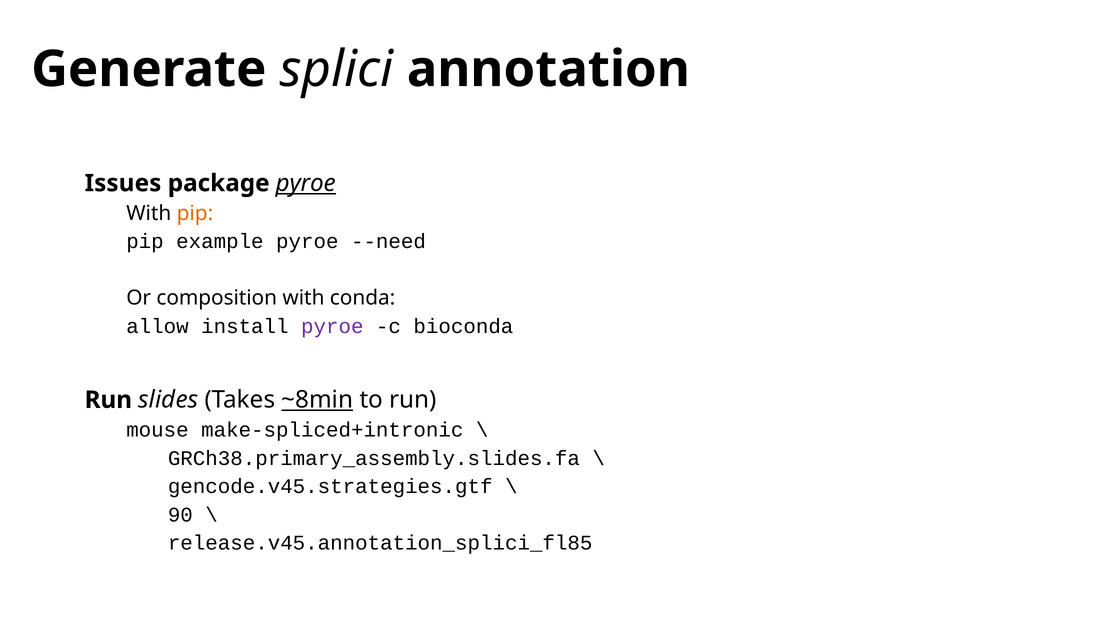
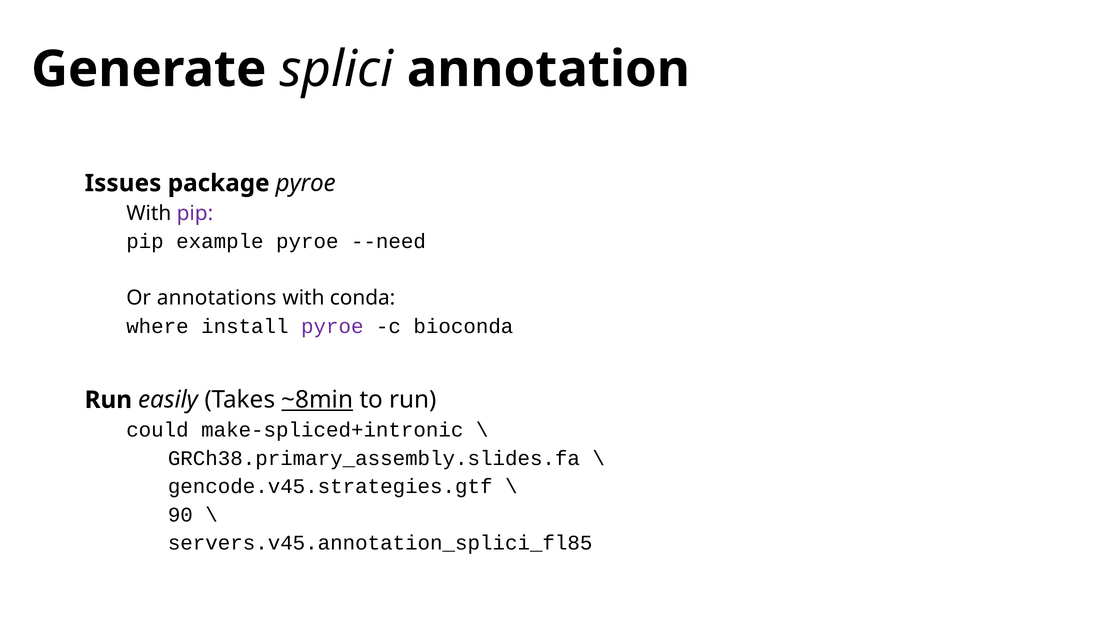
pyroe at (306, 183) underline: present -> none
pip at (195, 213) colour: orange -> purple
composition: composition -> annotations
allow: allow -> where
slides: slides -> easily
mouse: mouse -> could
release.v45.annotation_splici_fl85: release.v45.annotation_splici_fl85 -> servers.v45.annotation_splici_fl85
